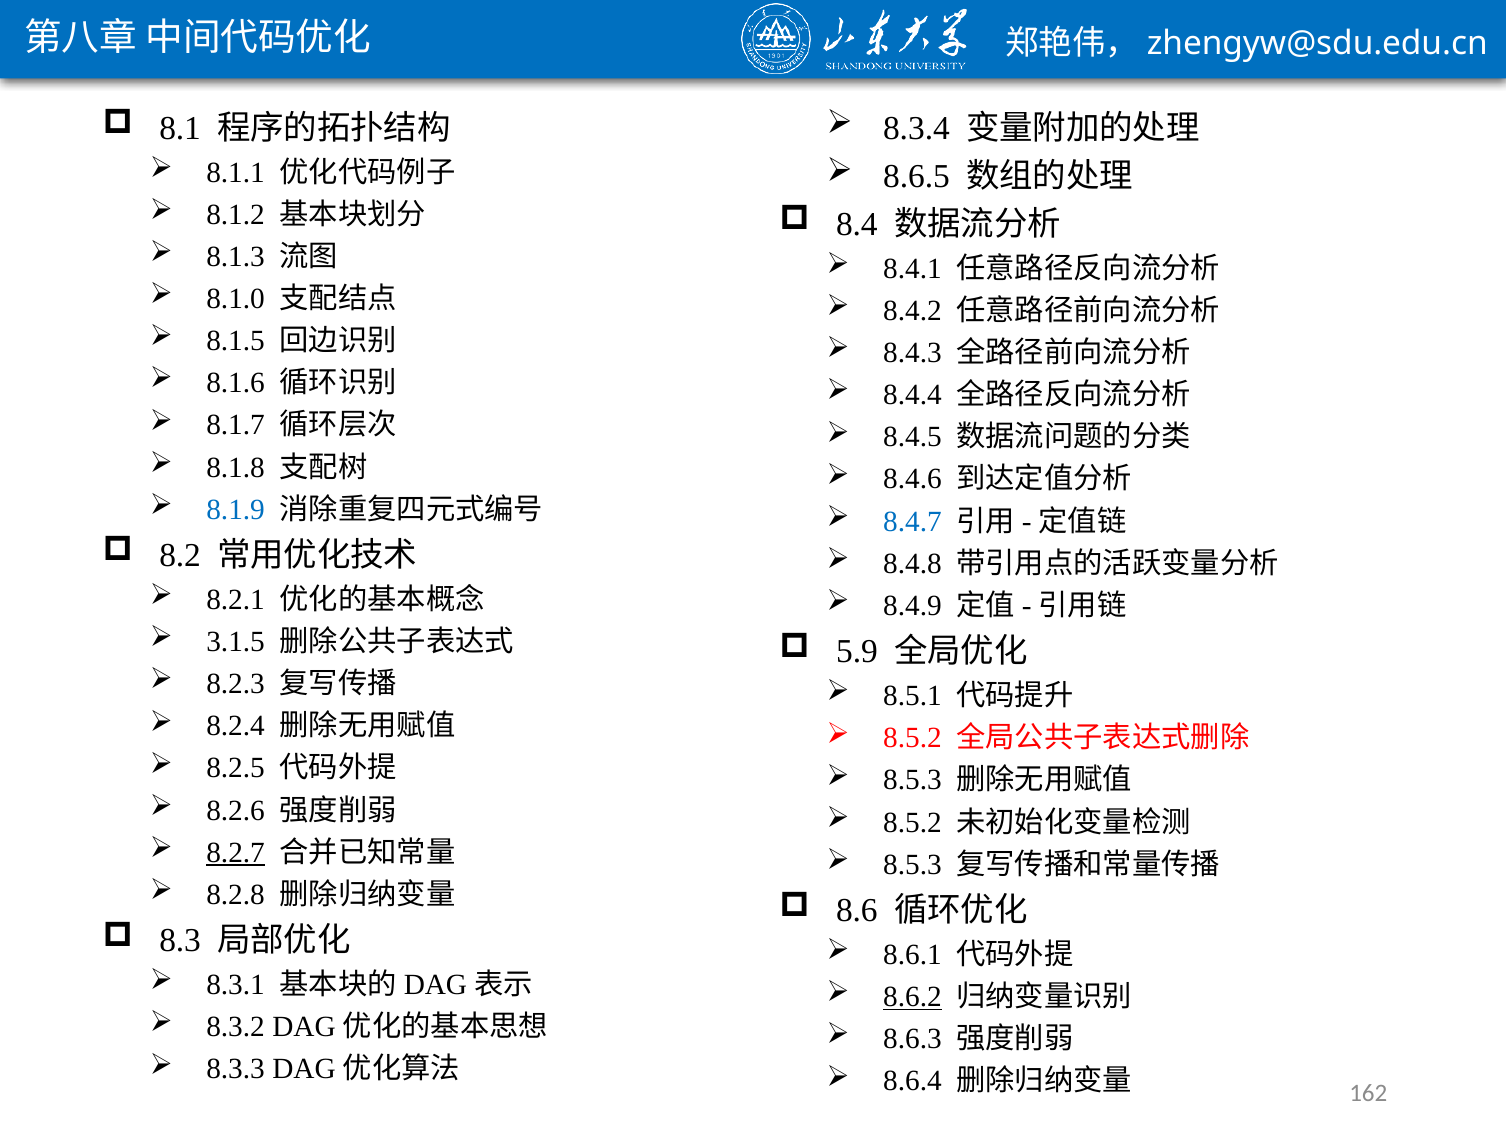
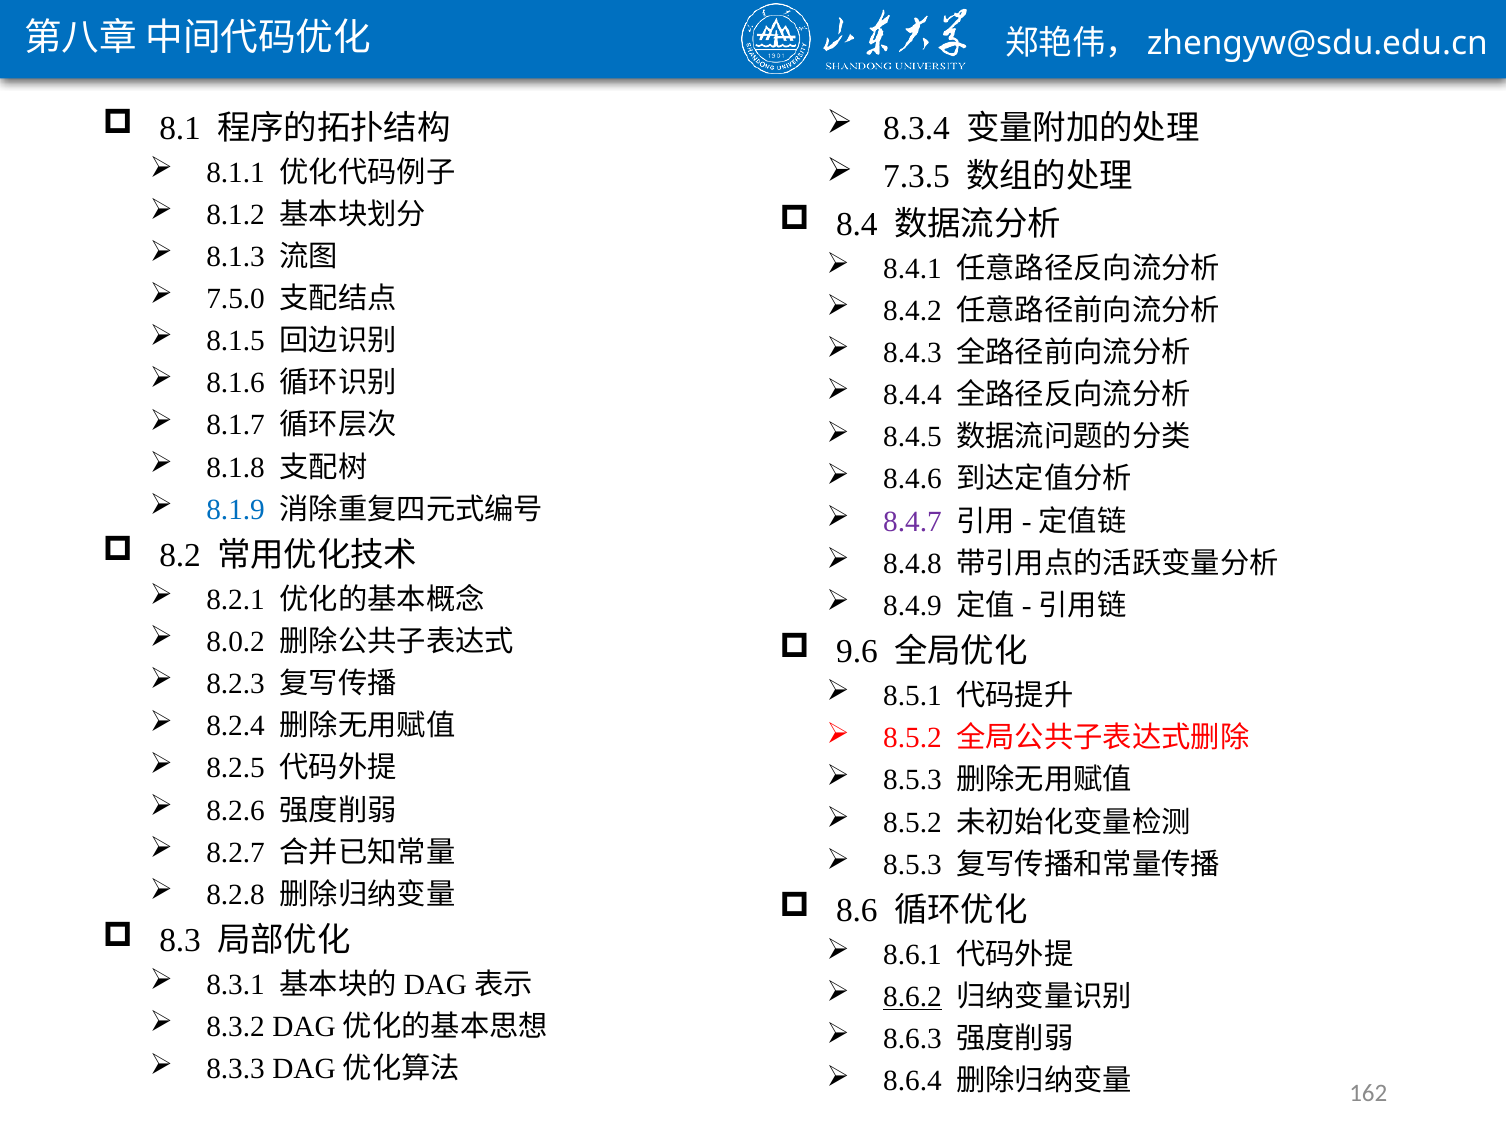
8.6.5: 8.6.5 -> 7.3.5
8.1.0: 8.1.0 -> 7.5.0
8.4.7 colour: blue -> purple
3.1.5: 3.1.5 -> 8.0.2
5.9: 5.9 -> 9.6
8.2.7 underline: present -> none
